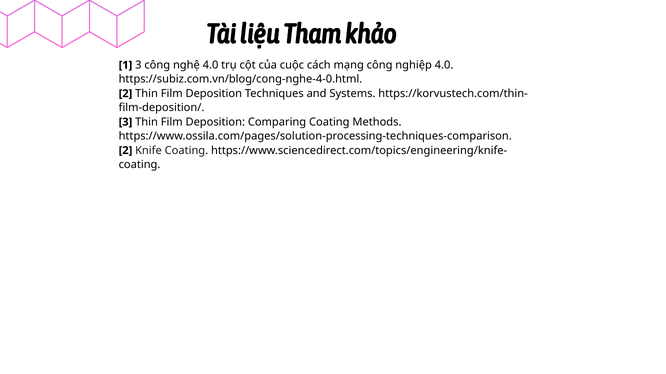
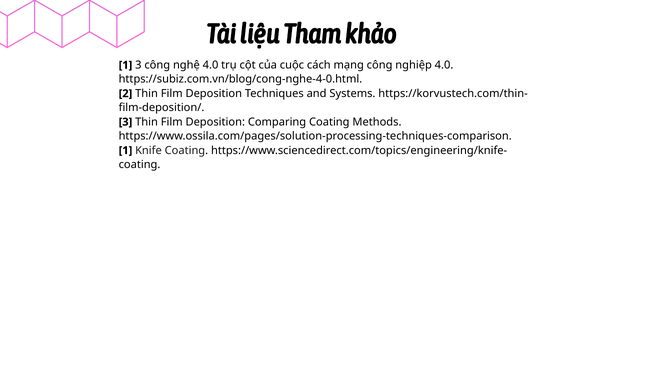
2 at (125, 151): 2 -> 1
